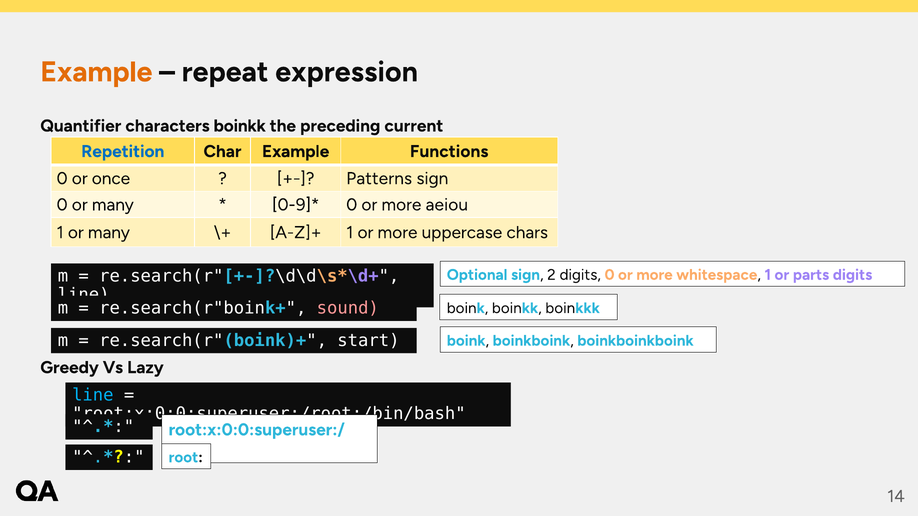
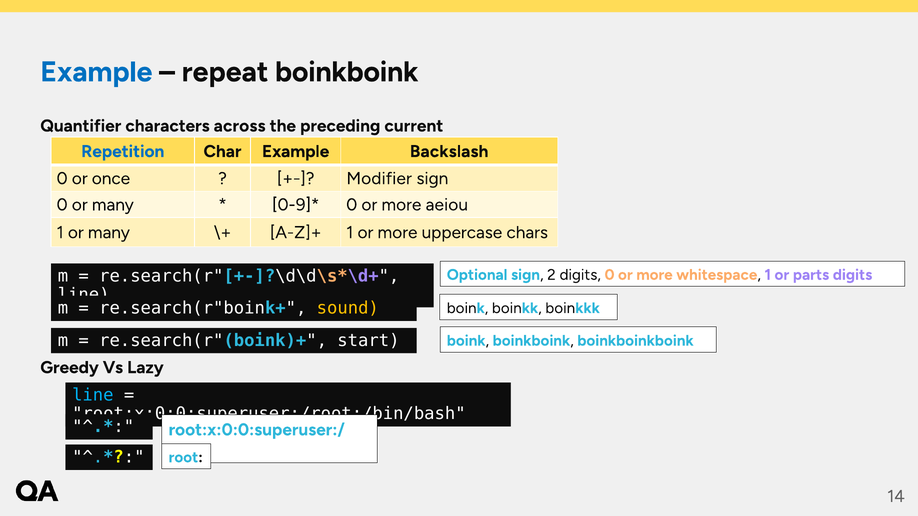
Example at (96, 72) colour: orange -> blue
repeat expression: expression -> boinkboink
characters boinkk: boinkk -> across
Functions: Functions -> Backslash
Patterns: Patterns -> Modifier
sound colour: pink -> yellow
